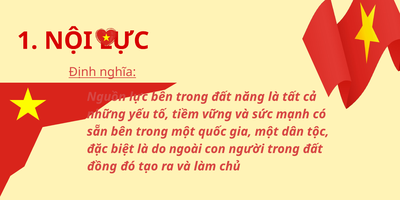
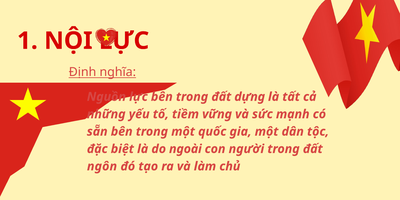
năng: năng -> dựng
đồng: đồng -> ngôn
